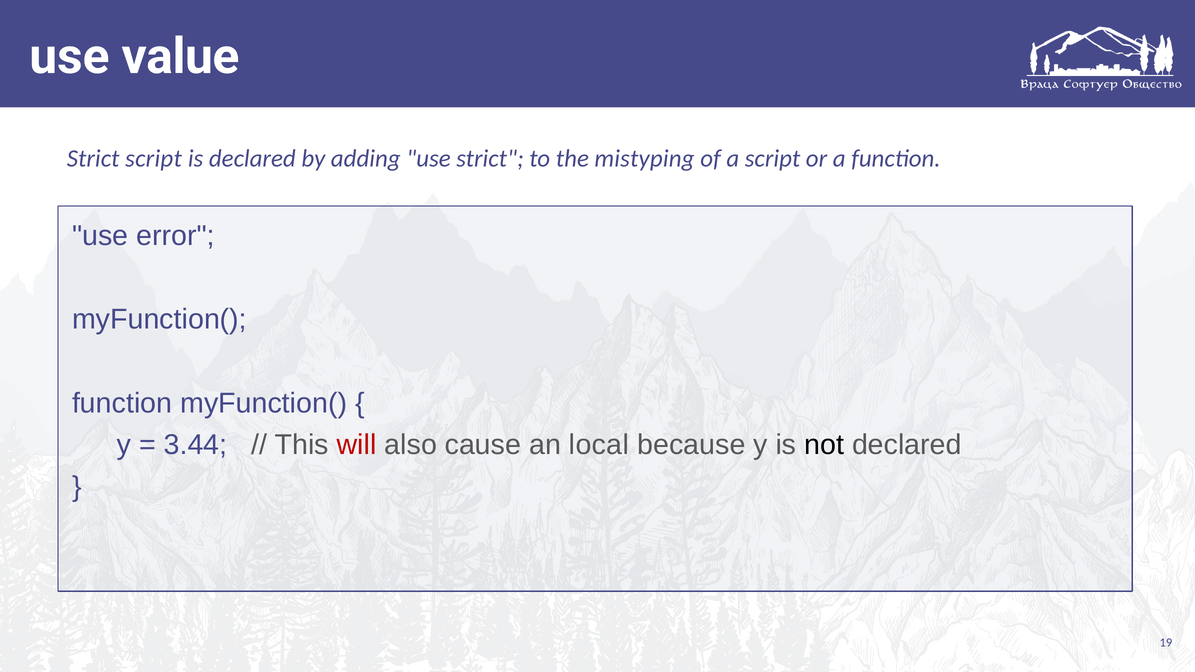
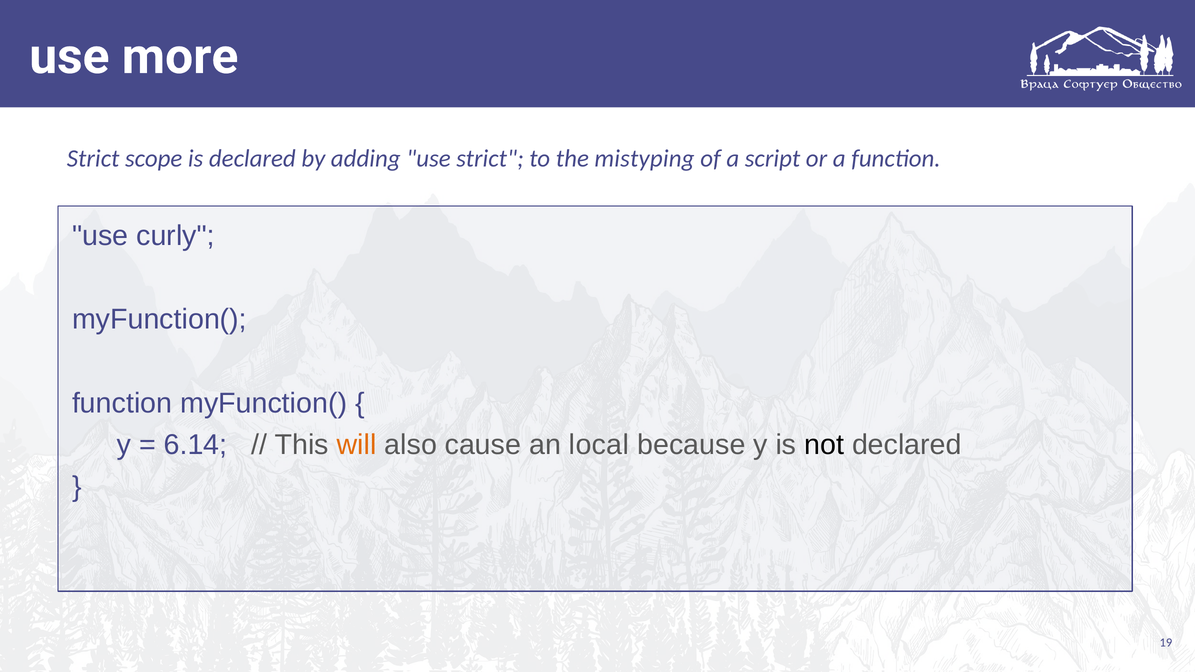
value: value -> more
Strict script: script -> scope
error: error -> curly
3.44: 3.44 -> 6.14
will colour: red -> orange
